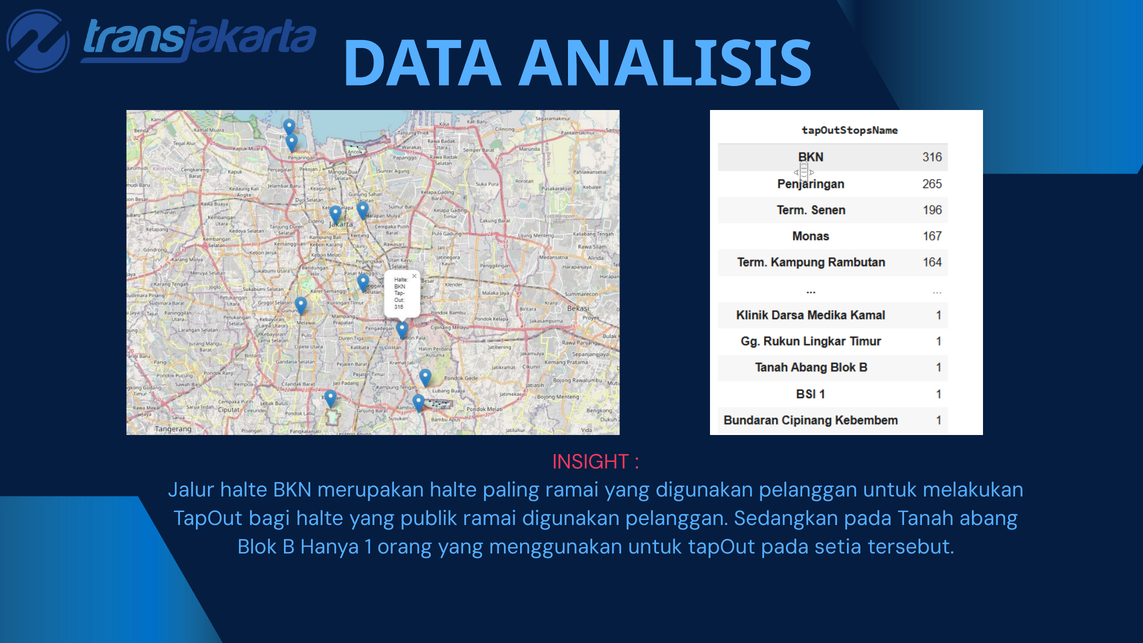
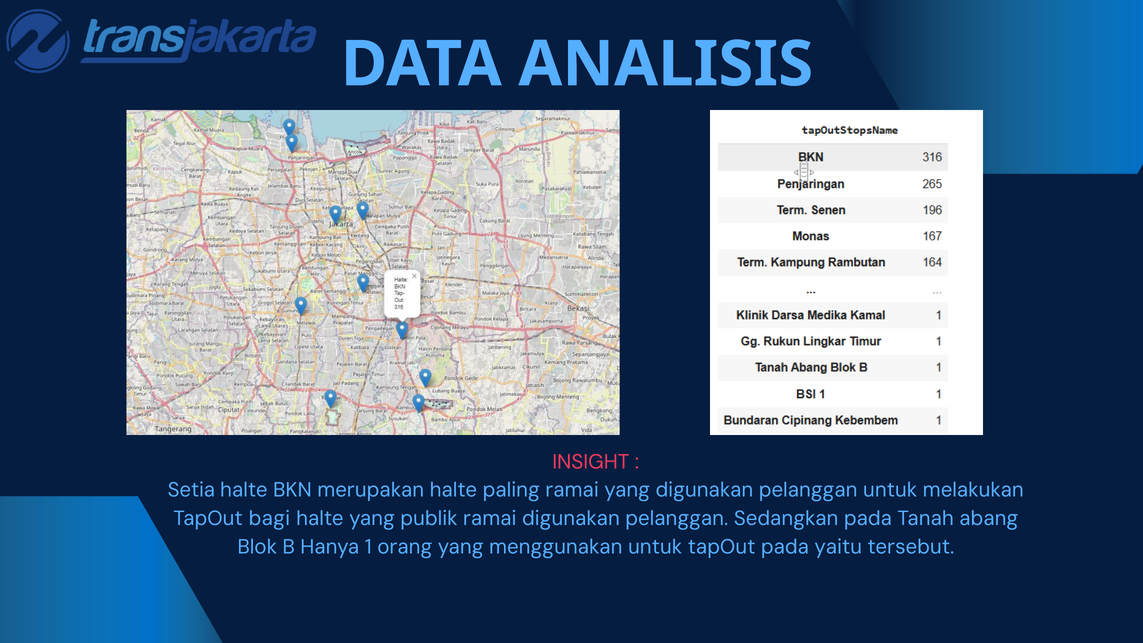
Jalur: Jalur -> Setia
setia: setia -> yaitu
